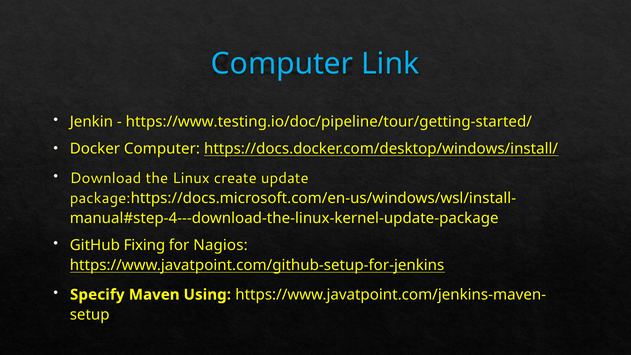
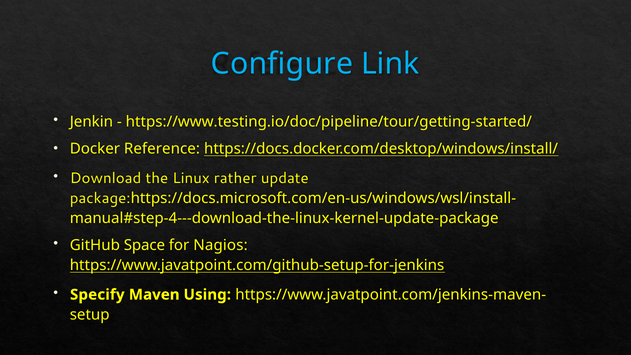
Computer at (282, 64): Computer -> Configure
Docker Computer: Computer -> Reference
create: create -> rather
Fixing: Fixing -> Space
